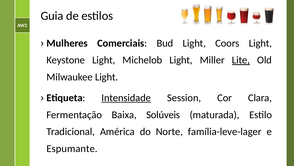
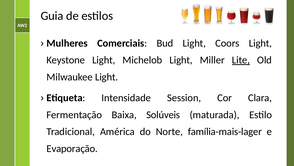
Intensidade underline: present -> none
família-leve-lager: família-leve-lager -> família-mais-lager
Espumante: Espumante -> Evaporação
